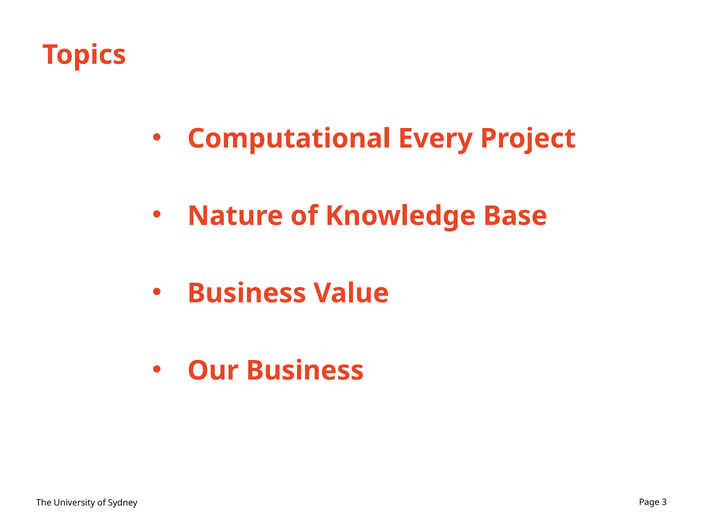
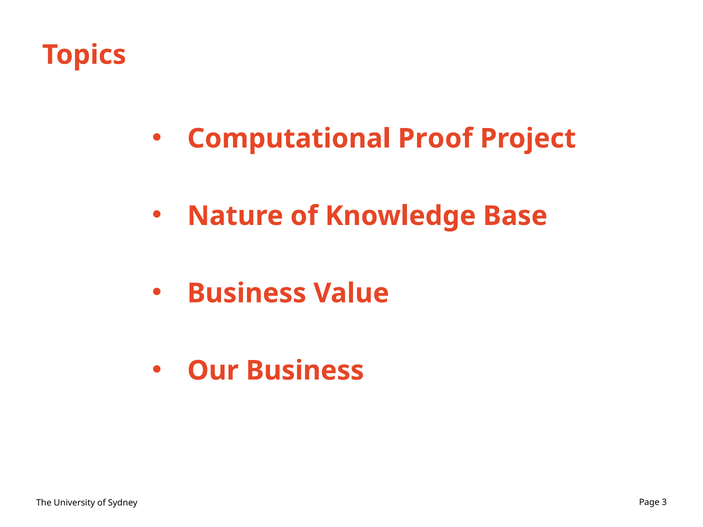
Every: Every -> Proof
